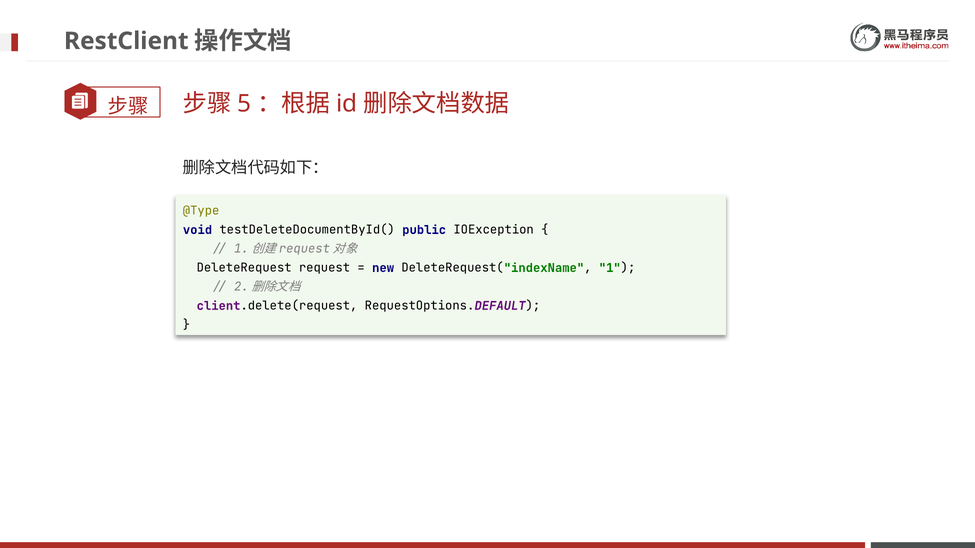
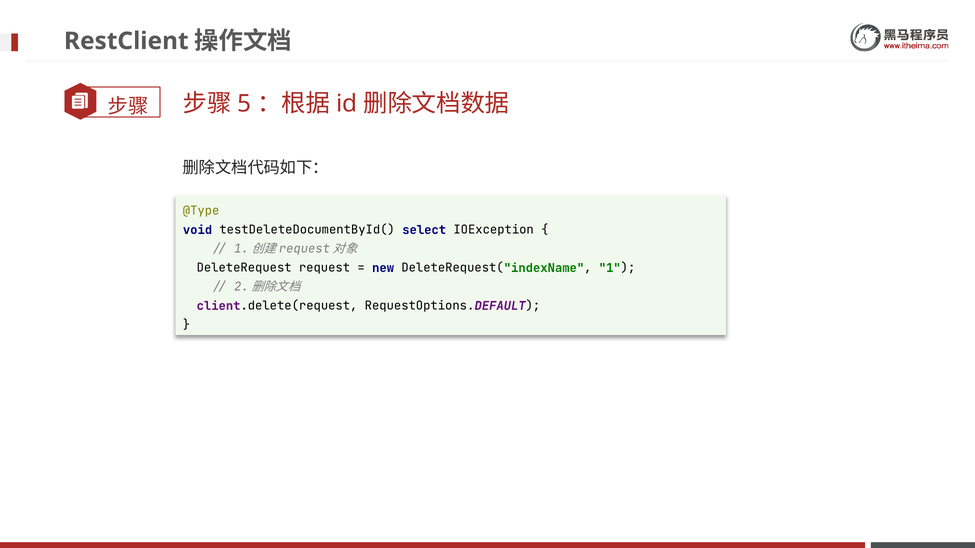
public: public -> select
